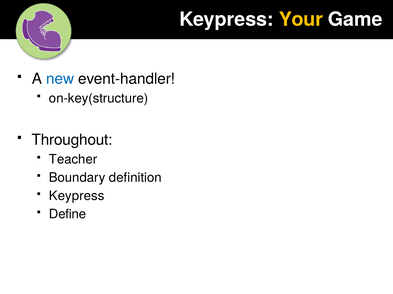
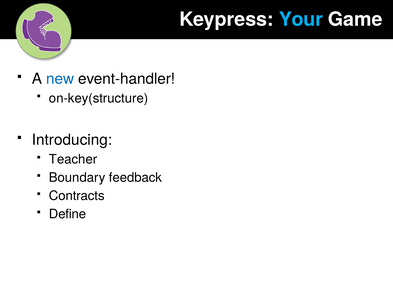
Your colour: yellow -> light blue
Throughout: Throughout -> Introducing
definition: definition -> feedback
Keypress at (77, 196): Keypress -> Contracts
